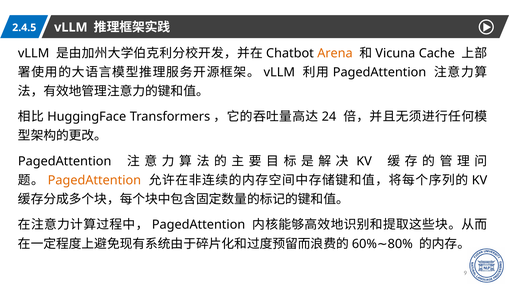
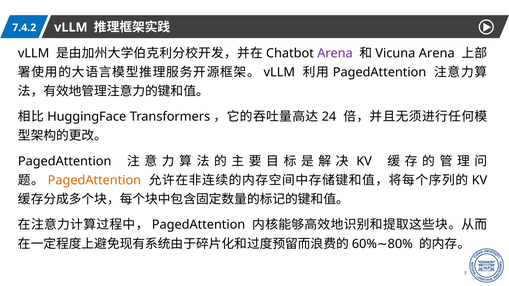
2.4.5: 2.4.5 -> 7.4.2
Arena at (335, 53) colour: orange -> purple
Cache at (437, 53): Cache -> Arena
